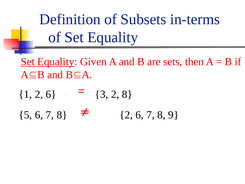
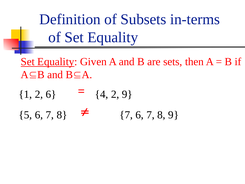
3: 3 -> 4
2 8: 8 -> 9
8 2: 2 -> 7
